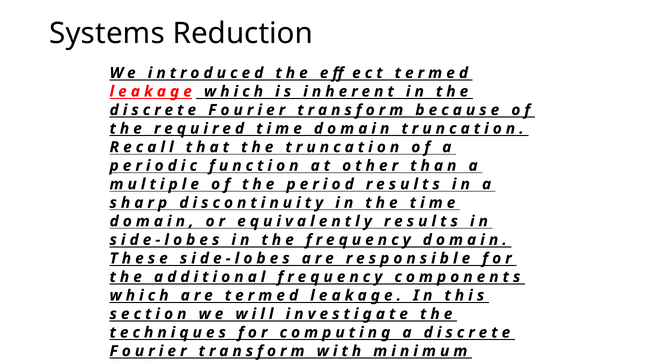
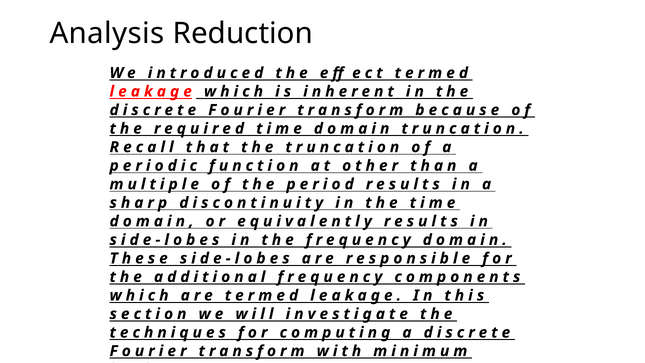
Systems: Systems -> Analysis
